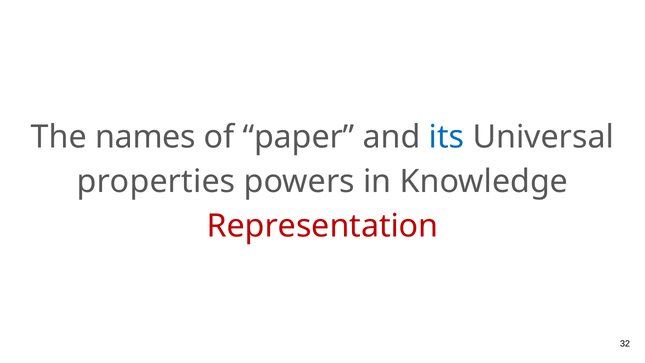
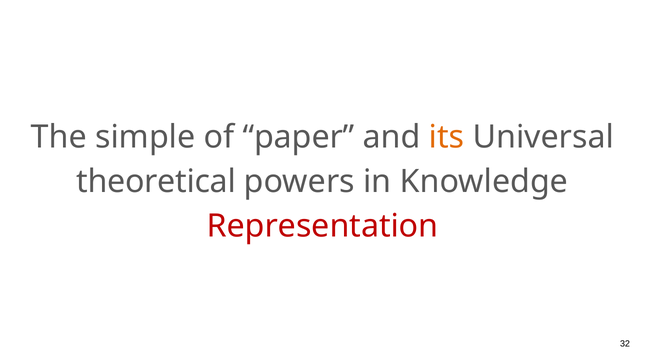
names: names -> simple
its colour: blue -> orange
properties: properties -> theoretical
